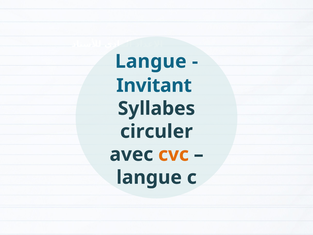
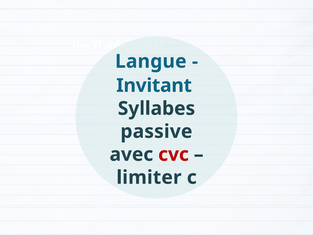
circuler: circuler -> passive
cvc colour: orange -> red
langue at (149, 177): langue -> limiter
